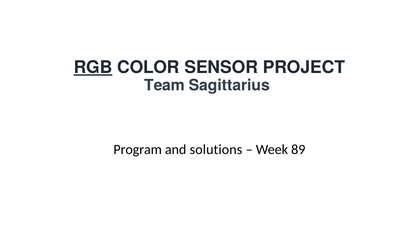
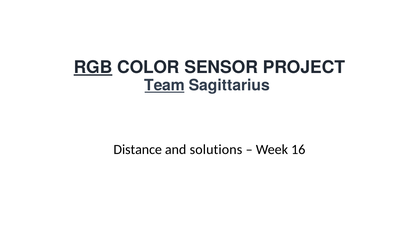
Team underline: none -> present
Program: Program -> Distance
89: 89 -> 16
